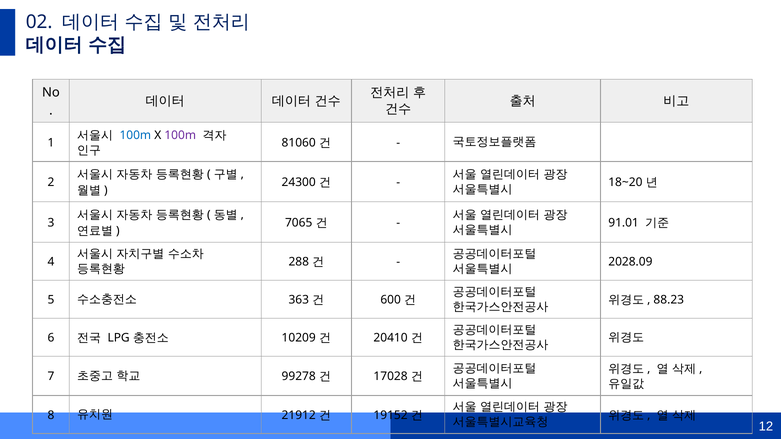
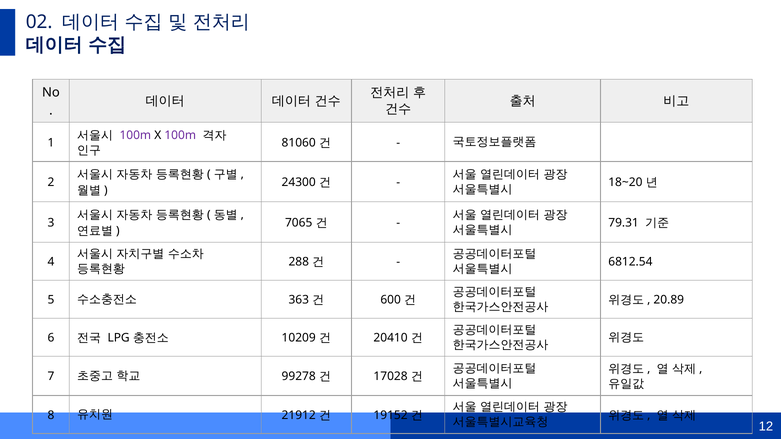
100m at (135, 135) colour: blue -> purple
91.01: 91.01 -> 79.31
2028.09: 2028.09 -> 6812.54
88.23: 88.23 -> 20.89
